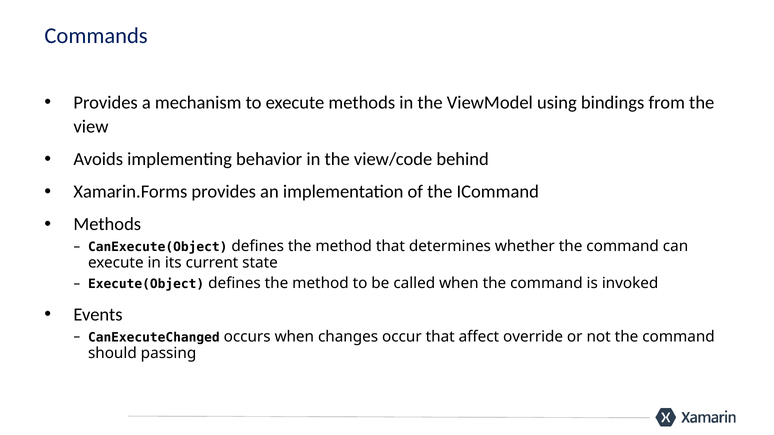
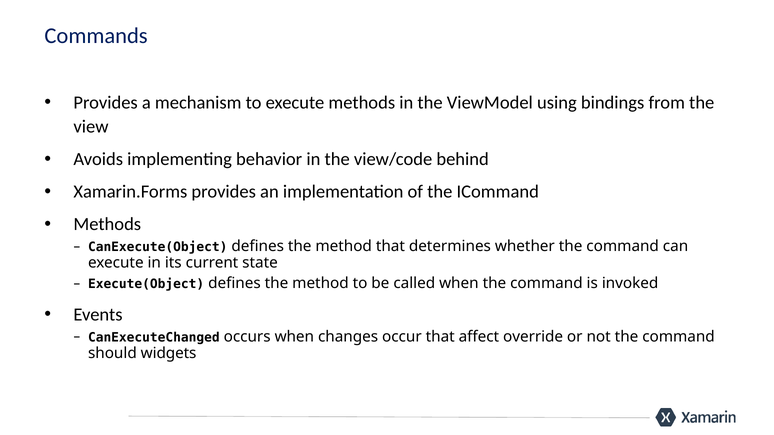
passing: passing -> widgets
